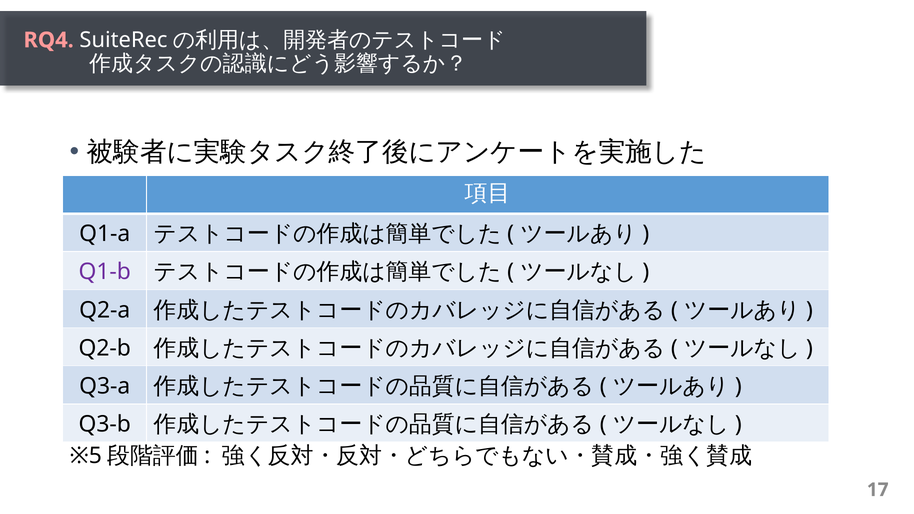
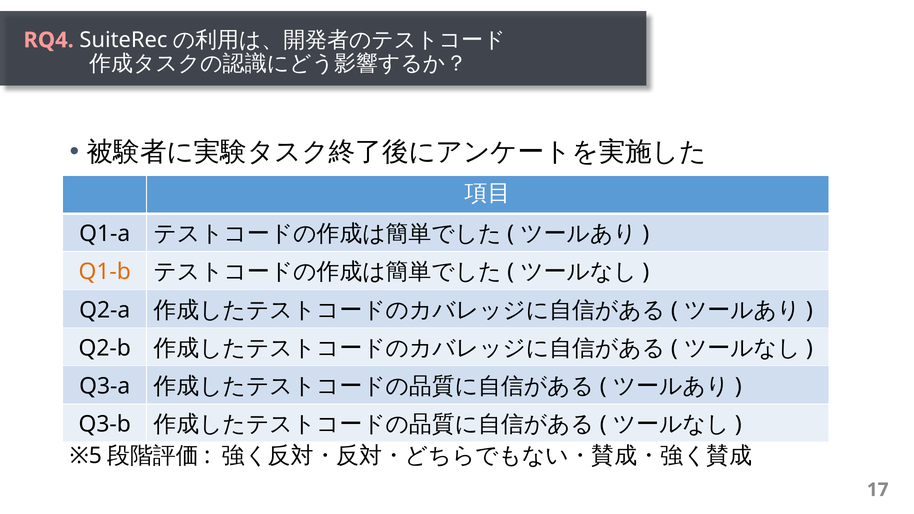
Q1-b colour: purple -> orange
